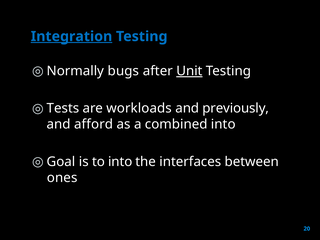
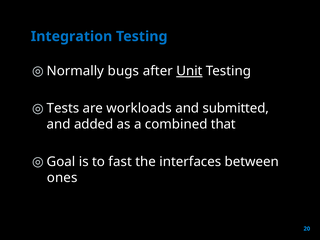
Integration underline: present -> none
previously: previously -> submitted
afford: afford -> added
combined into: into -> that
to into: into -> fast
